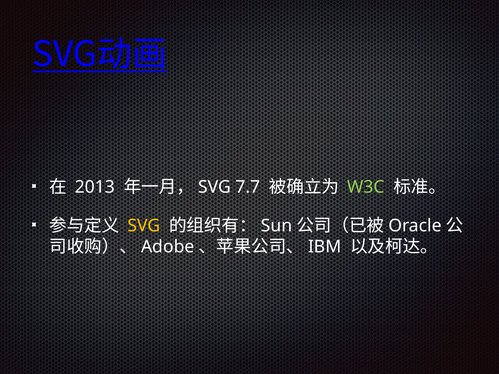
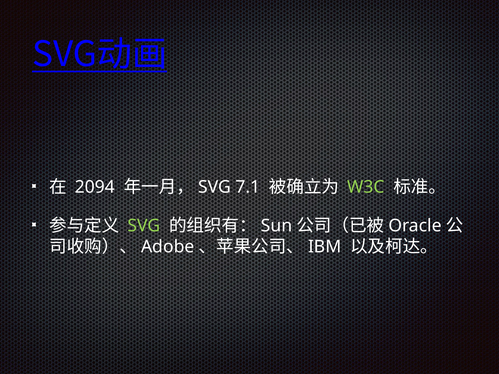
2013: 2013 -> 2094
7.7: 7.7 -> 7.1
SVG at (144, 226) colour: yellow -> light green
